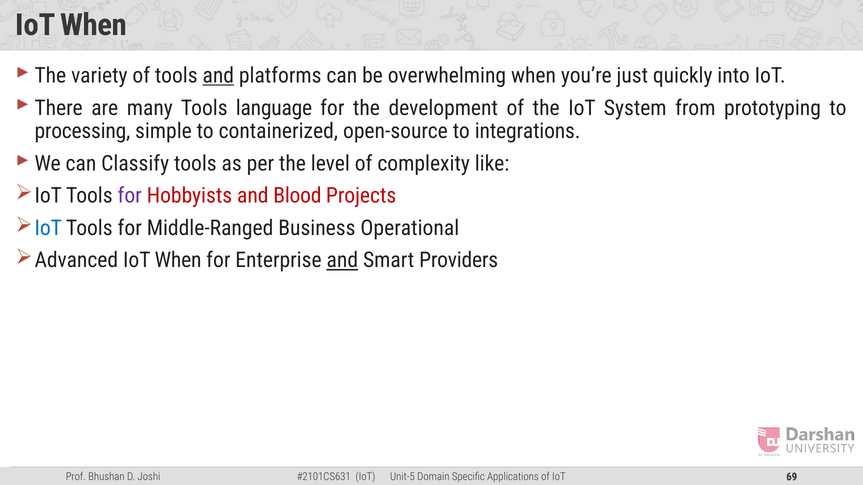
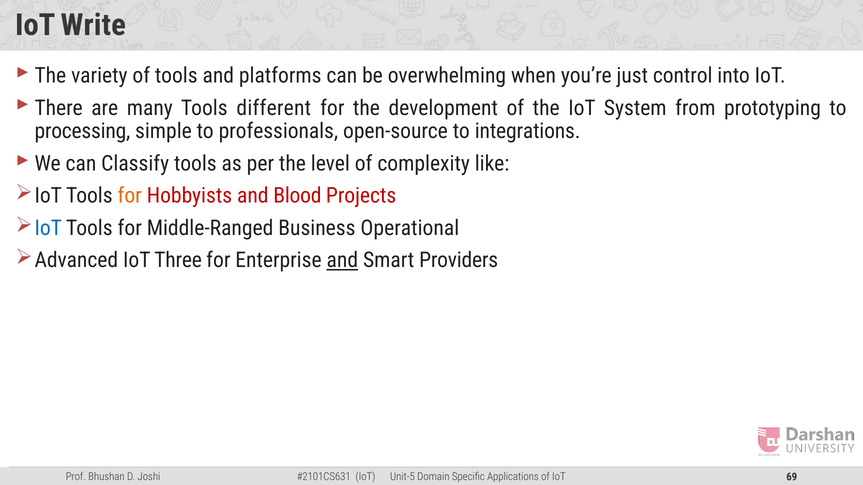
When at (93, 25): When -> Write
and at (218, 76) underline: present -> none
quickly: quickly -> control
language: language -> different
containerized: containerized -> professionals
for at (130, 196) colour: purple -> orange
Advanced IoT When: When -> Three
